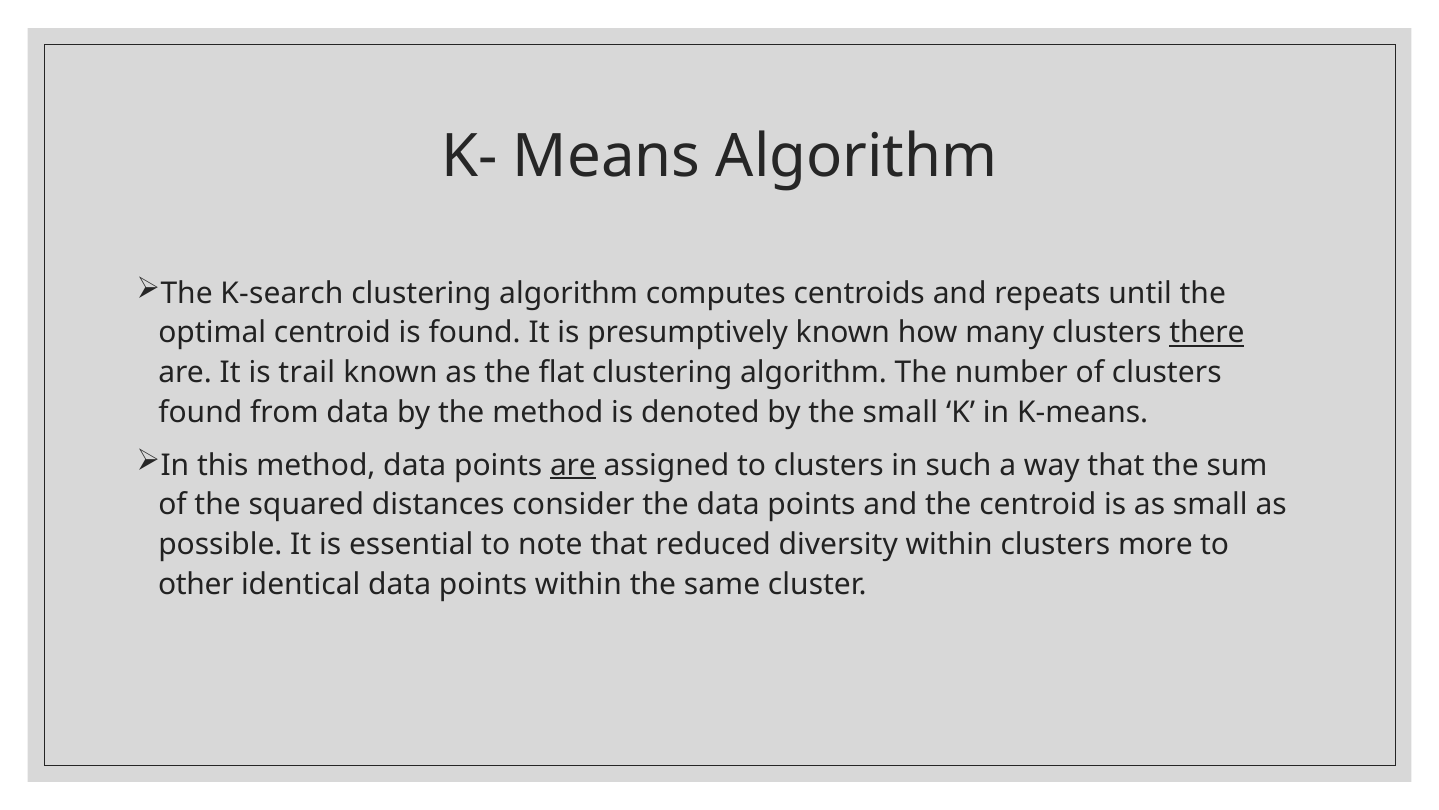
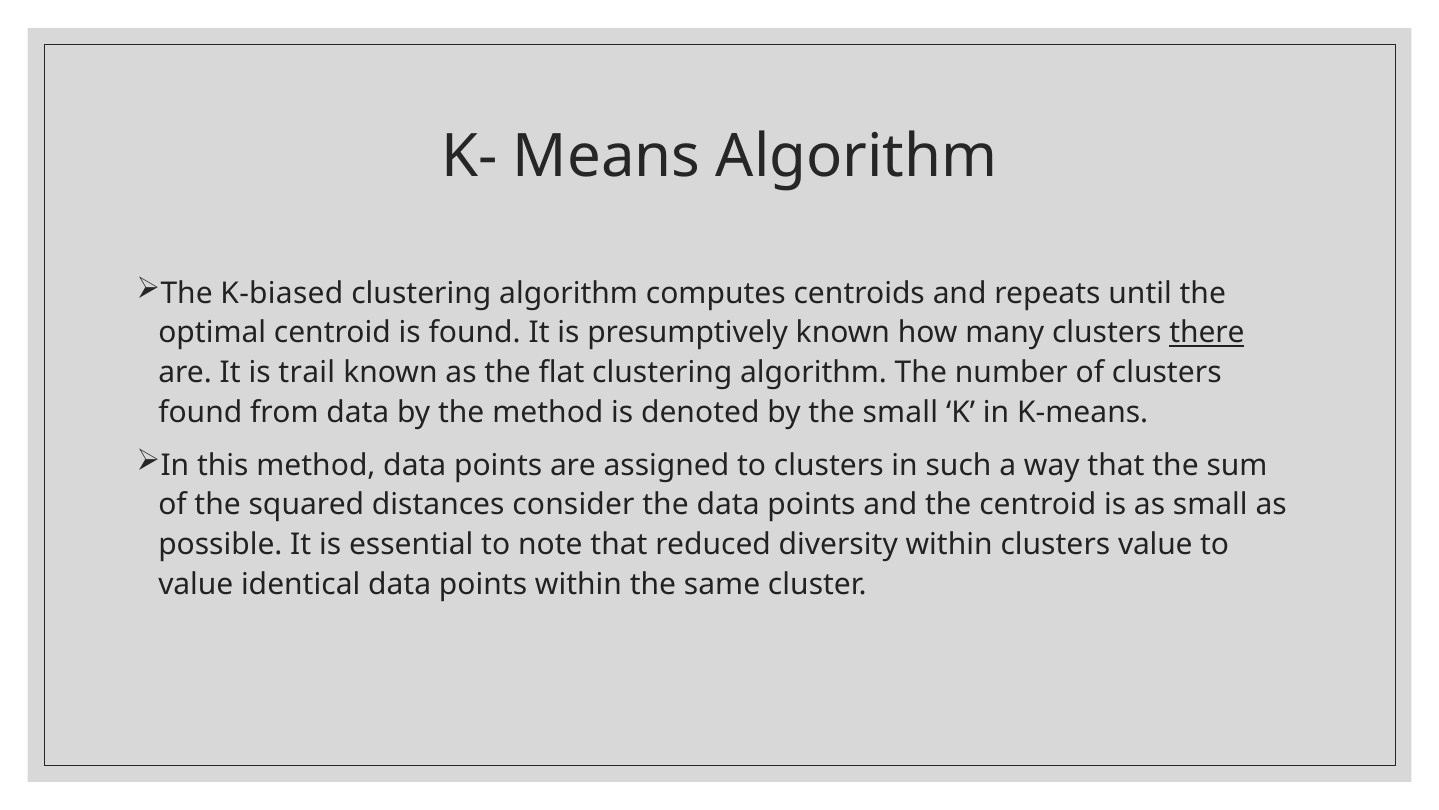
K-search: K-search -> K-biased
are at (573, 465) underline: present -> none
clusters more: more -> value
other at (196, 584): other -> value
